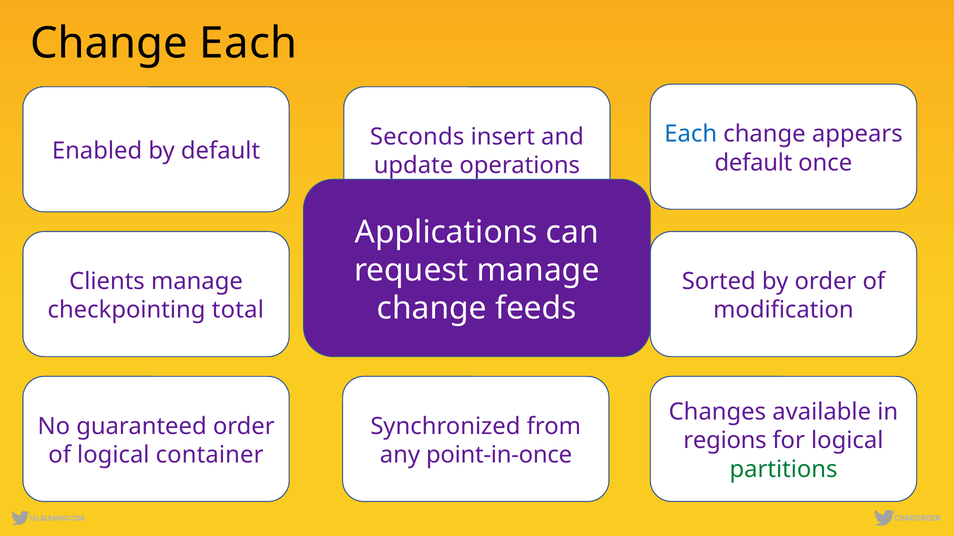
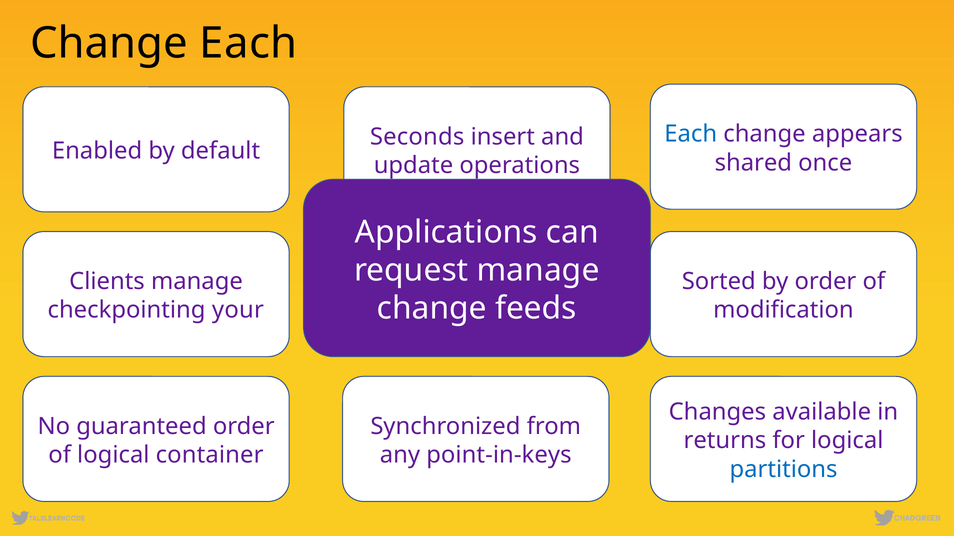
default at (753, 163): default -> shared
total: total -> your
regions: regions -> returns
point-in-once: point-in-once -> point-in-keys
partitions colour: green -> blue
